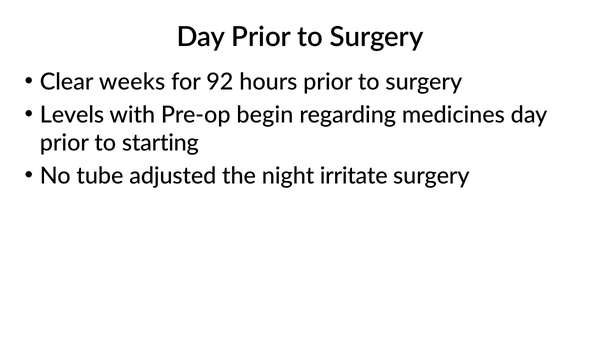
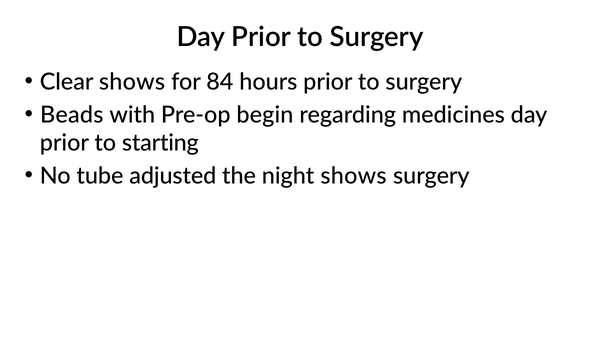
Clear weeks: weeks -> shows
92: 92 -> 84
Levels: Levels -> Beads
night irritate: irritate -> shows
